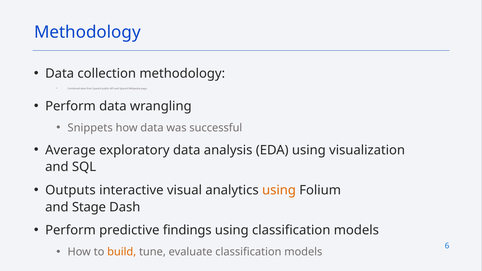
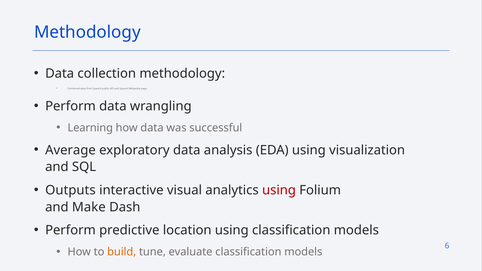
Snippets: Snippets -> Learning
using at (279, 190) colour: orange -> red
Stage: Stage -> Make
findings: findings -> location
